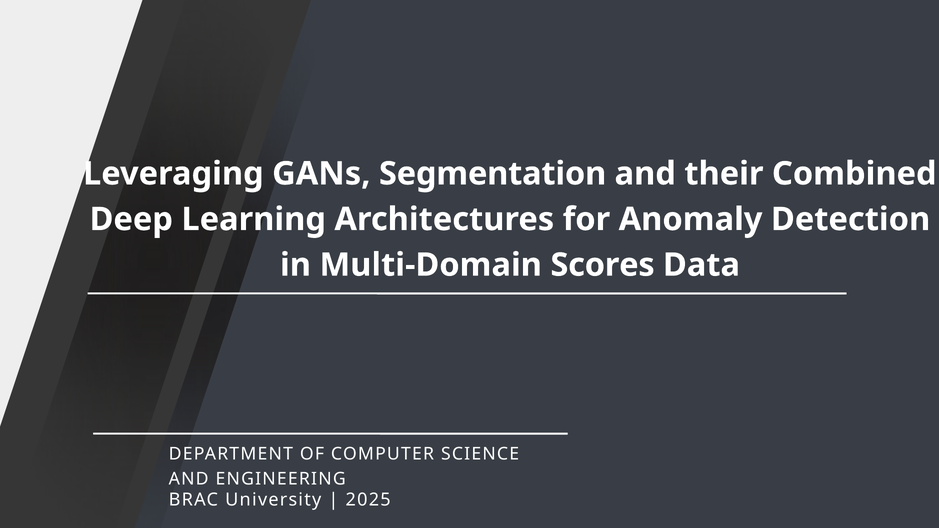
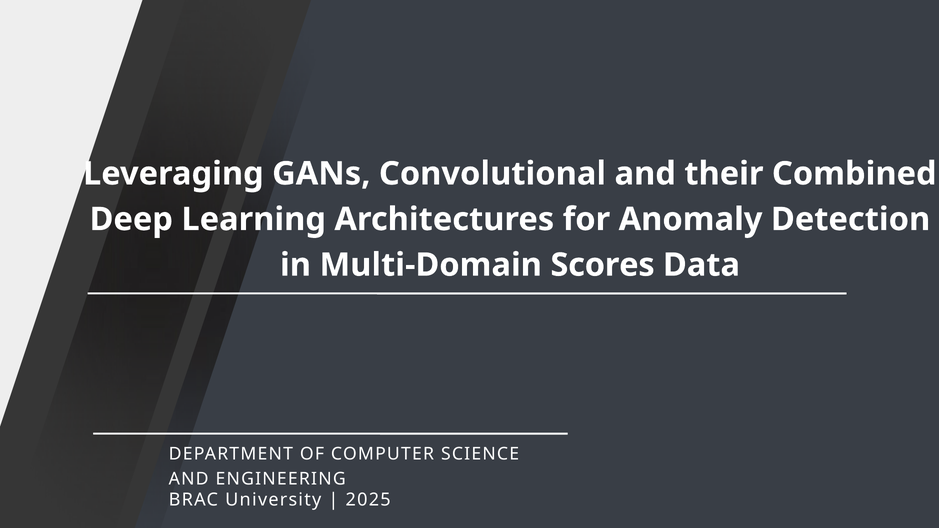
Segmentation: Segmentation -> Convolutional
